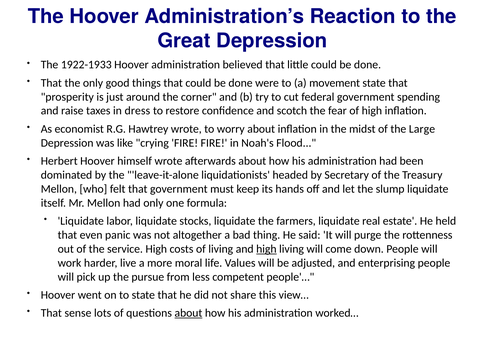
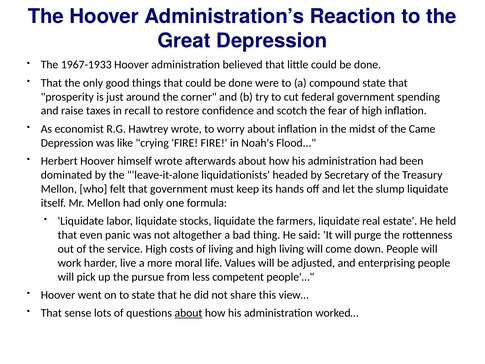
1922-1933: 1922-1933 -> 1967-1933
movement: movement -> compound
dress: dress -> recall
Large: Large -> Came
high at (266, 249) underline: present -> none
